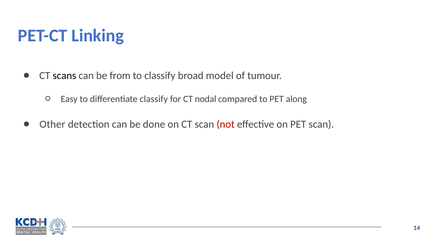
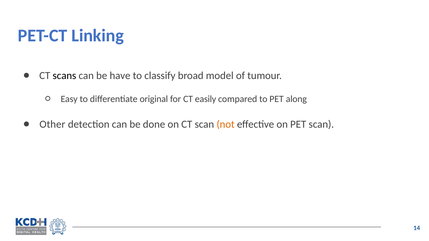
from: from -> have
differentiate classify: classify -> original
nodal: nodal -> easily
not colour: red -> orange
